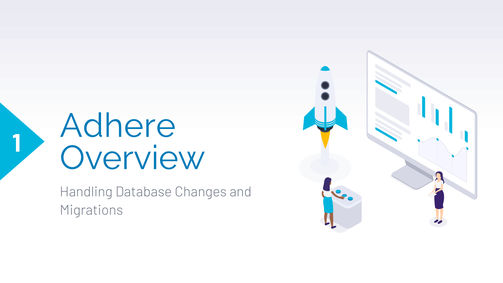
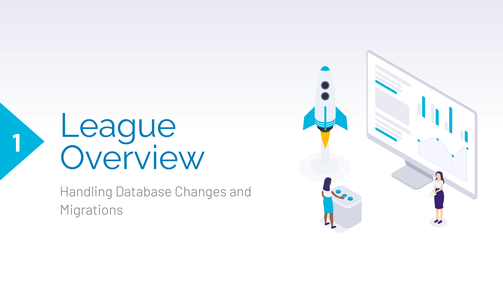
Adhere: Adhere -> League
